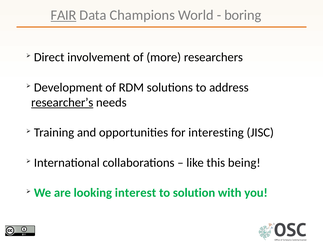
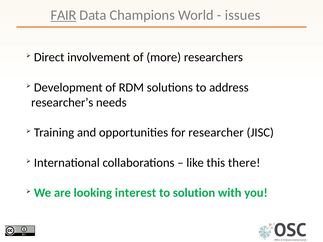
boring: boring -> issues
researcher’s underline: present -> none
interesting: interesting -> researcher
being: being -> there
